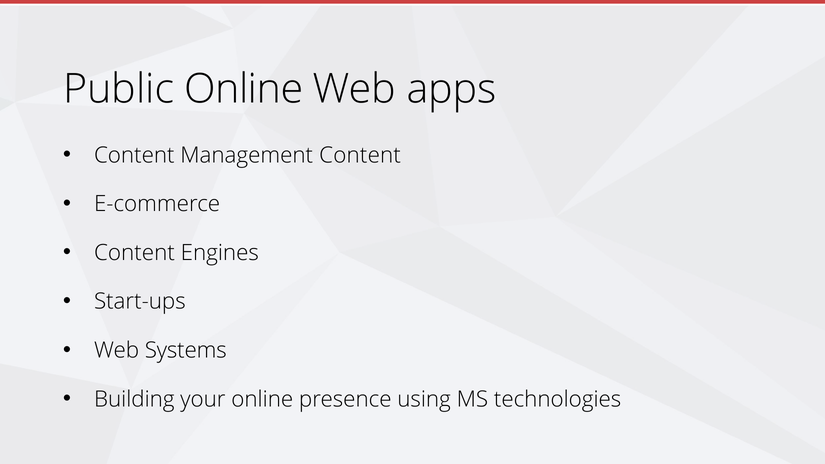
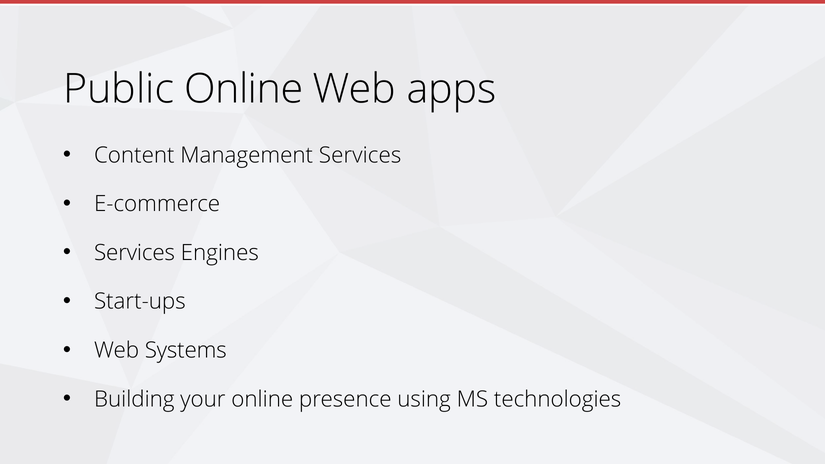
Management Content: Content -> Services
Content at (134, 253): Content -> Services
